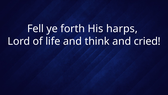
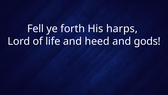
think: think -> heed
cried: cried -> gods
